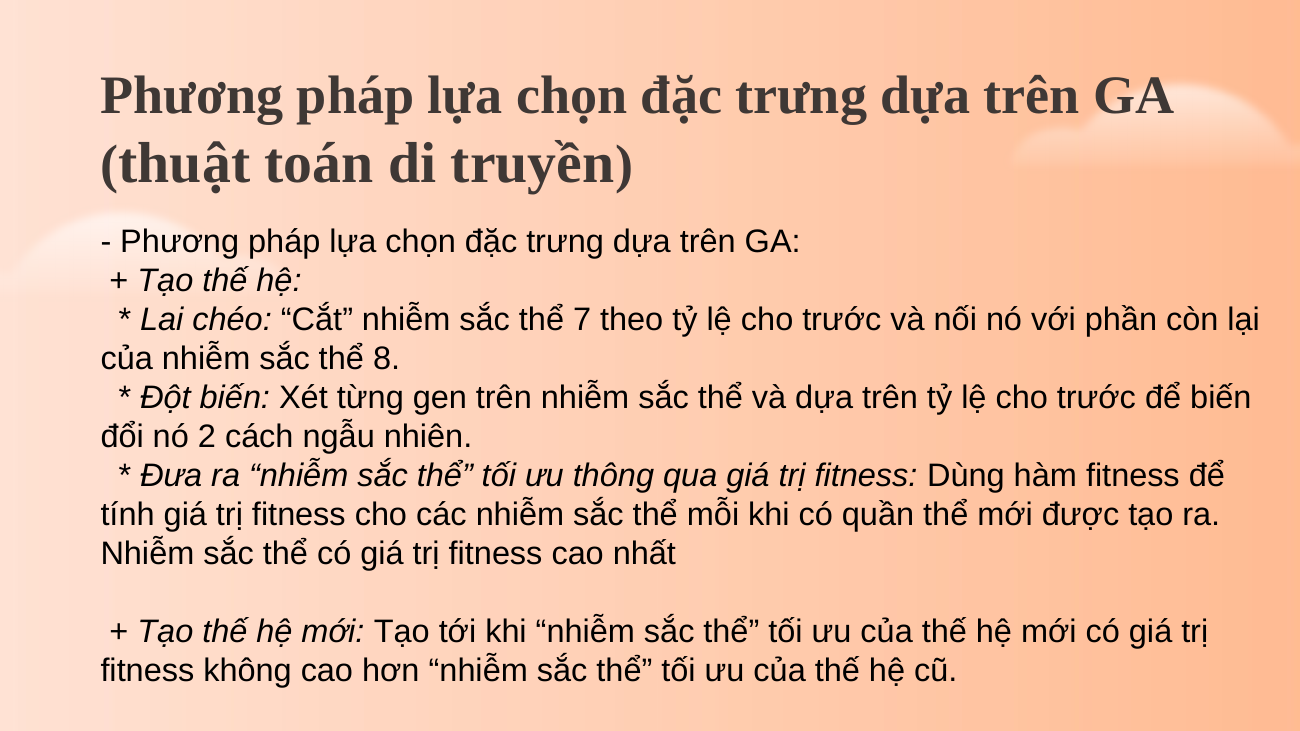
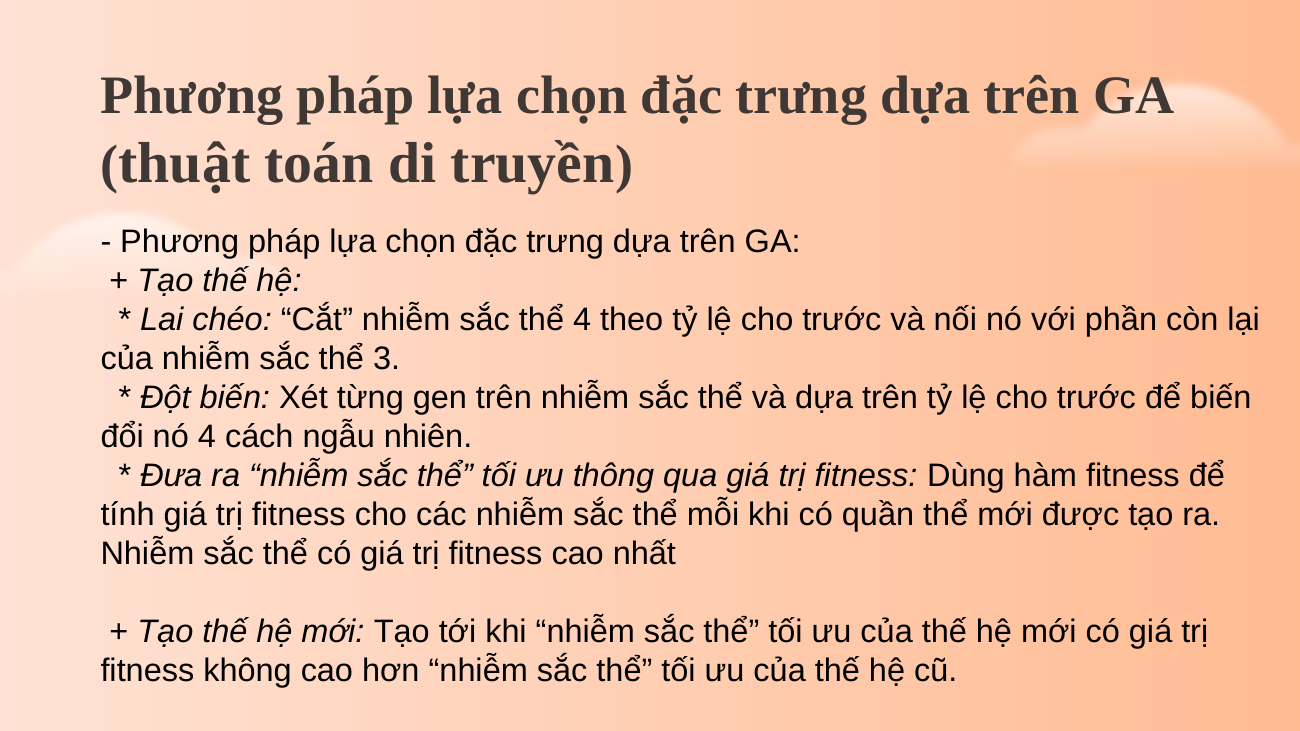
thể 7: 7 -> 4
8: 8 -> 3
nó 2: 2 -> 4
